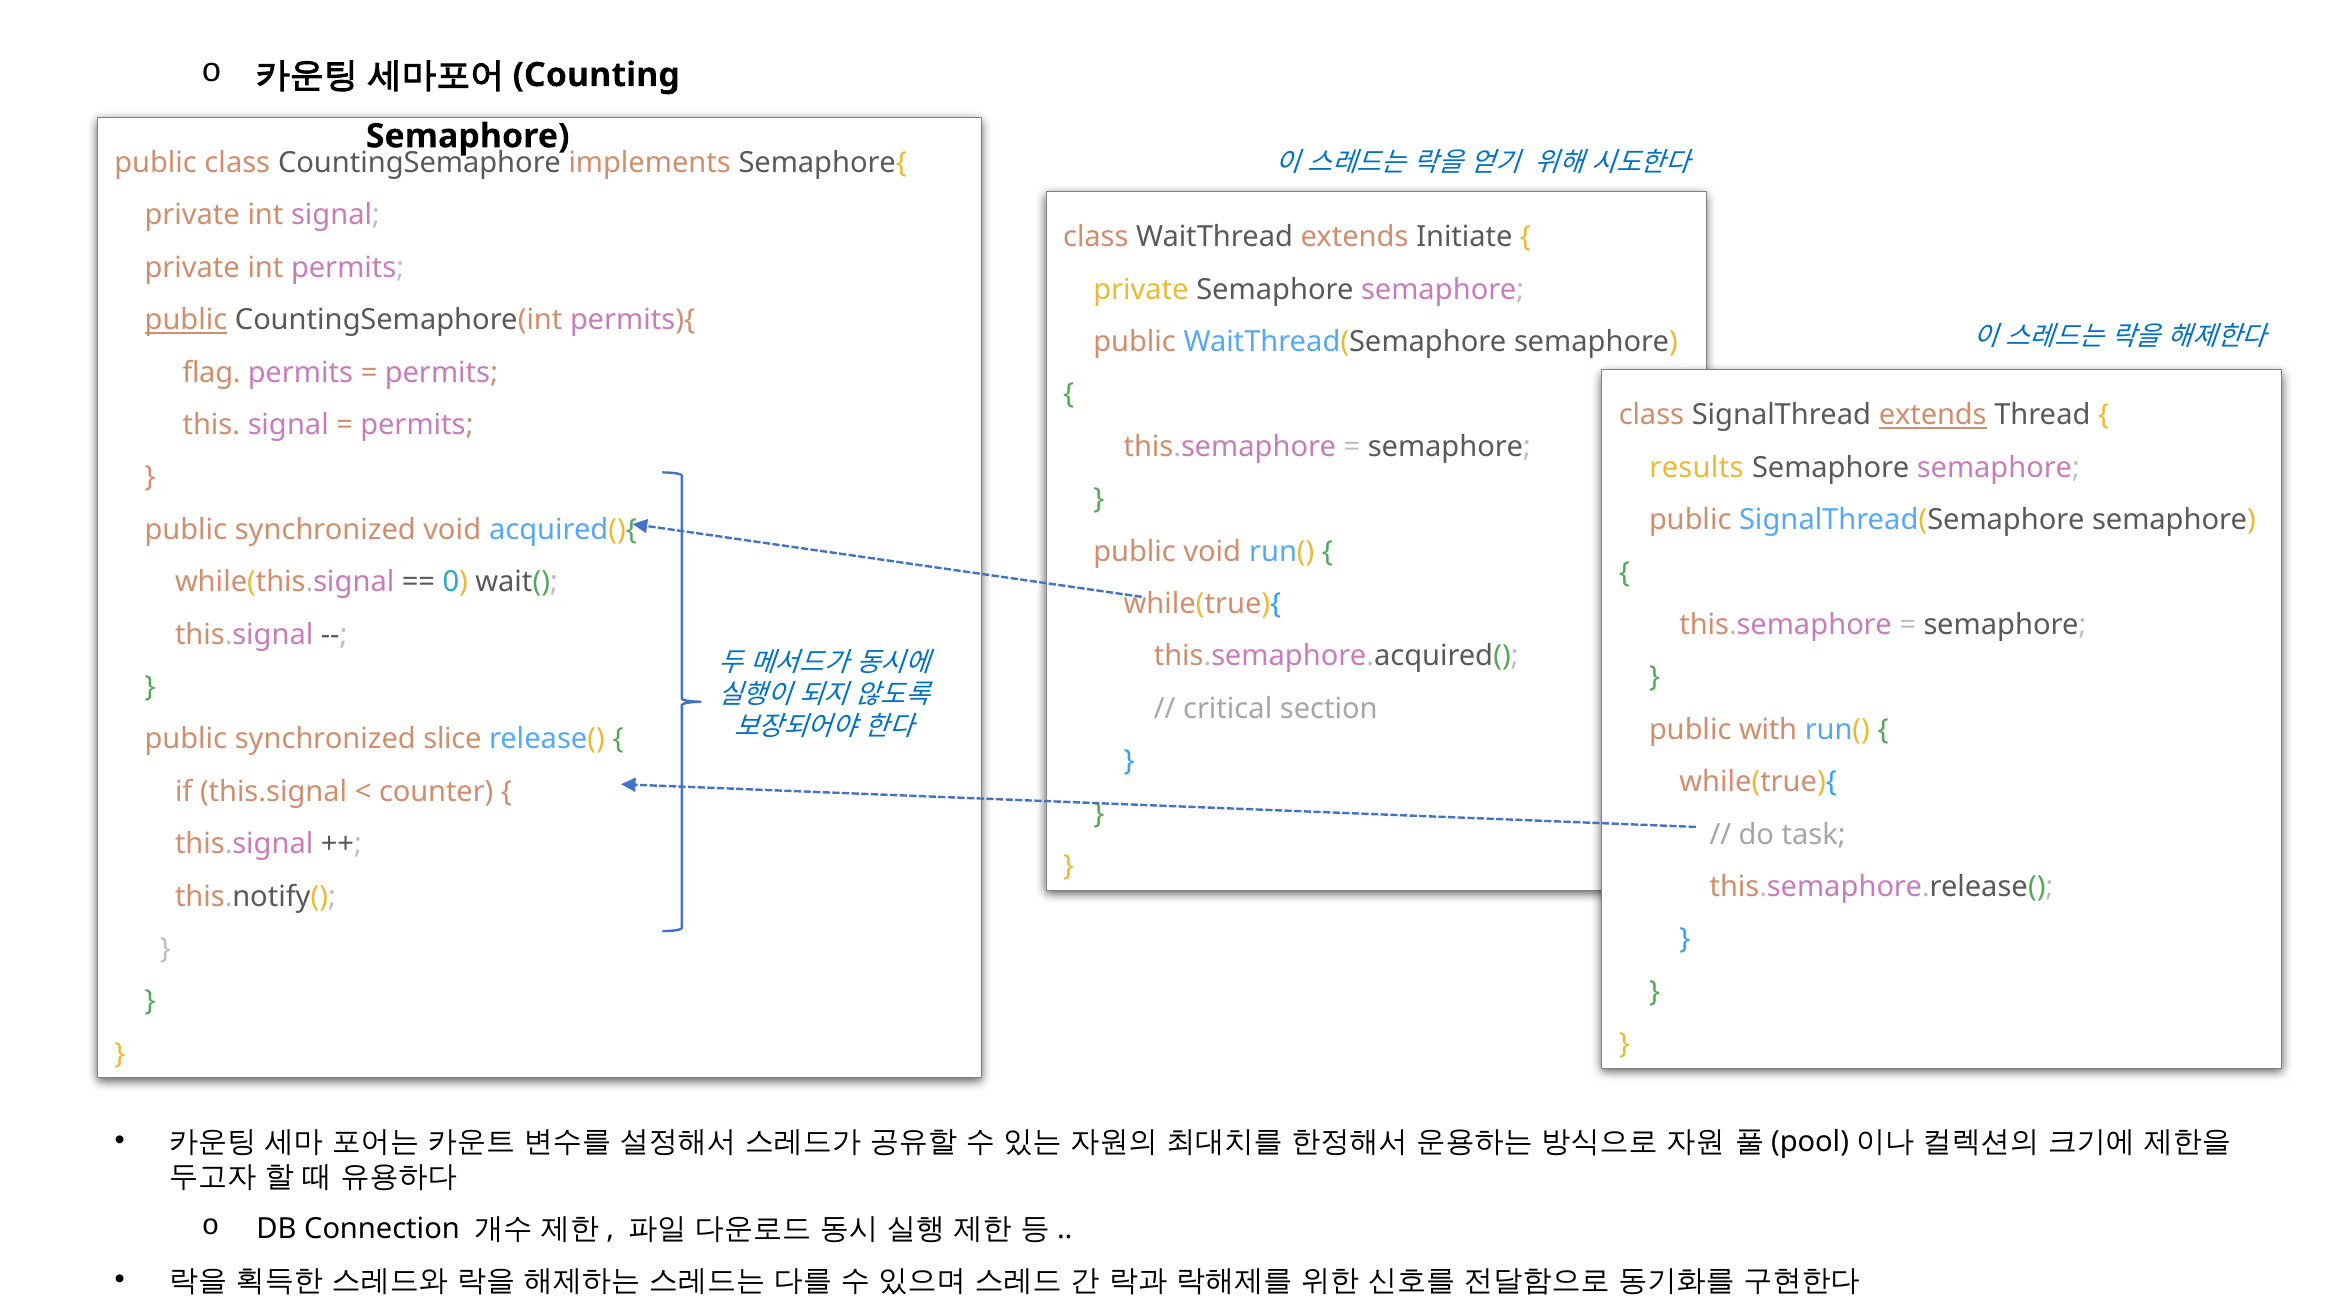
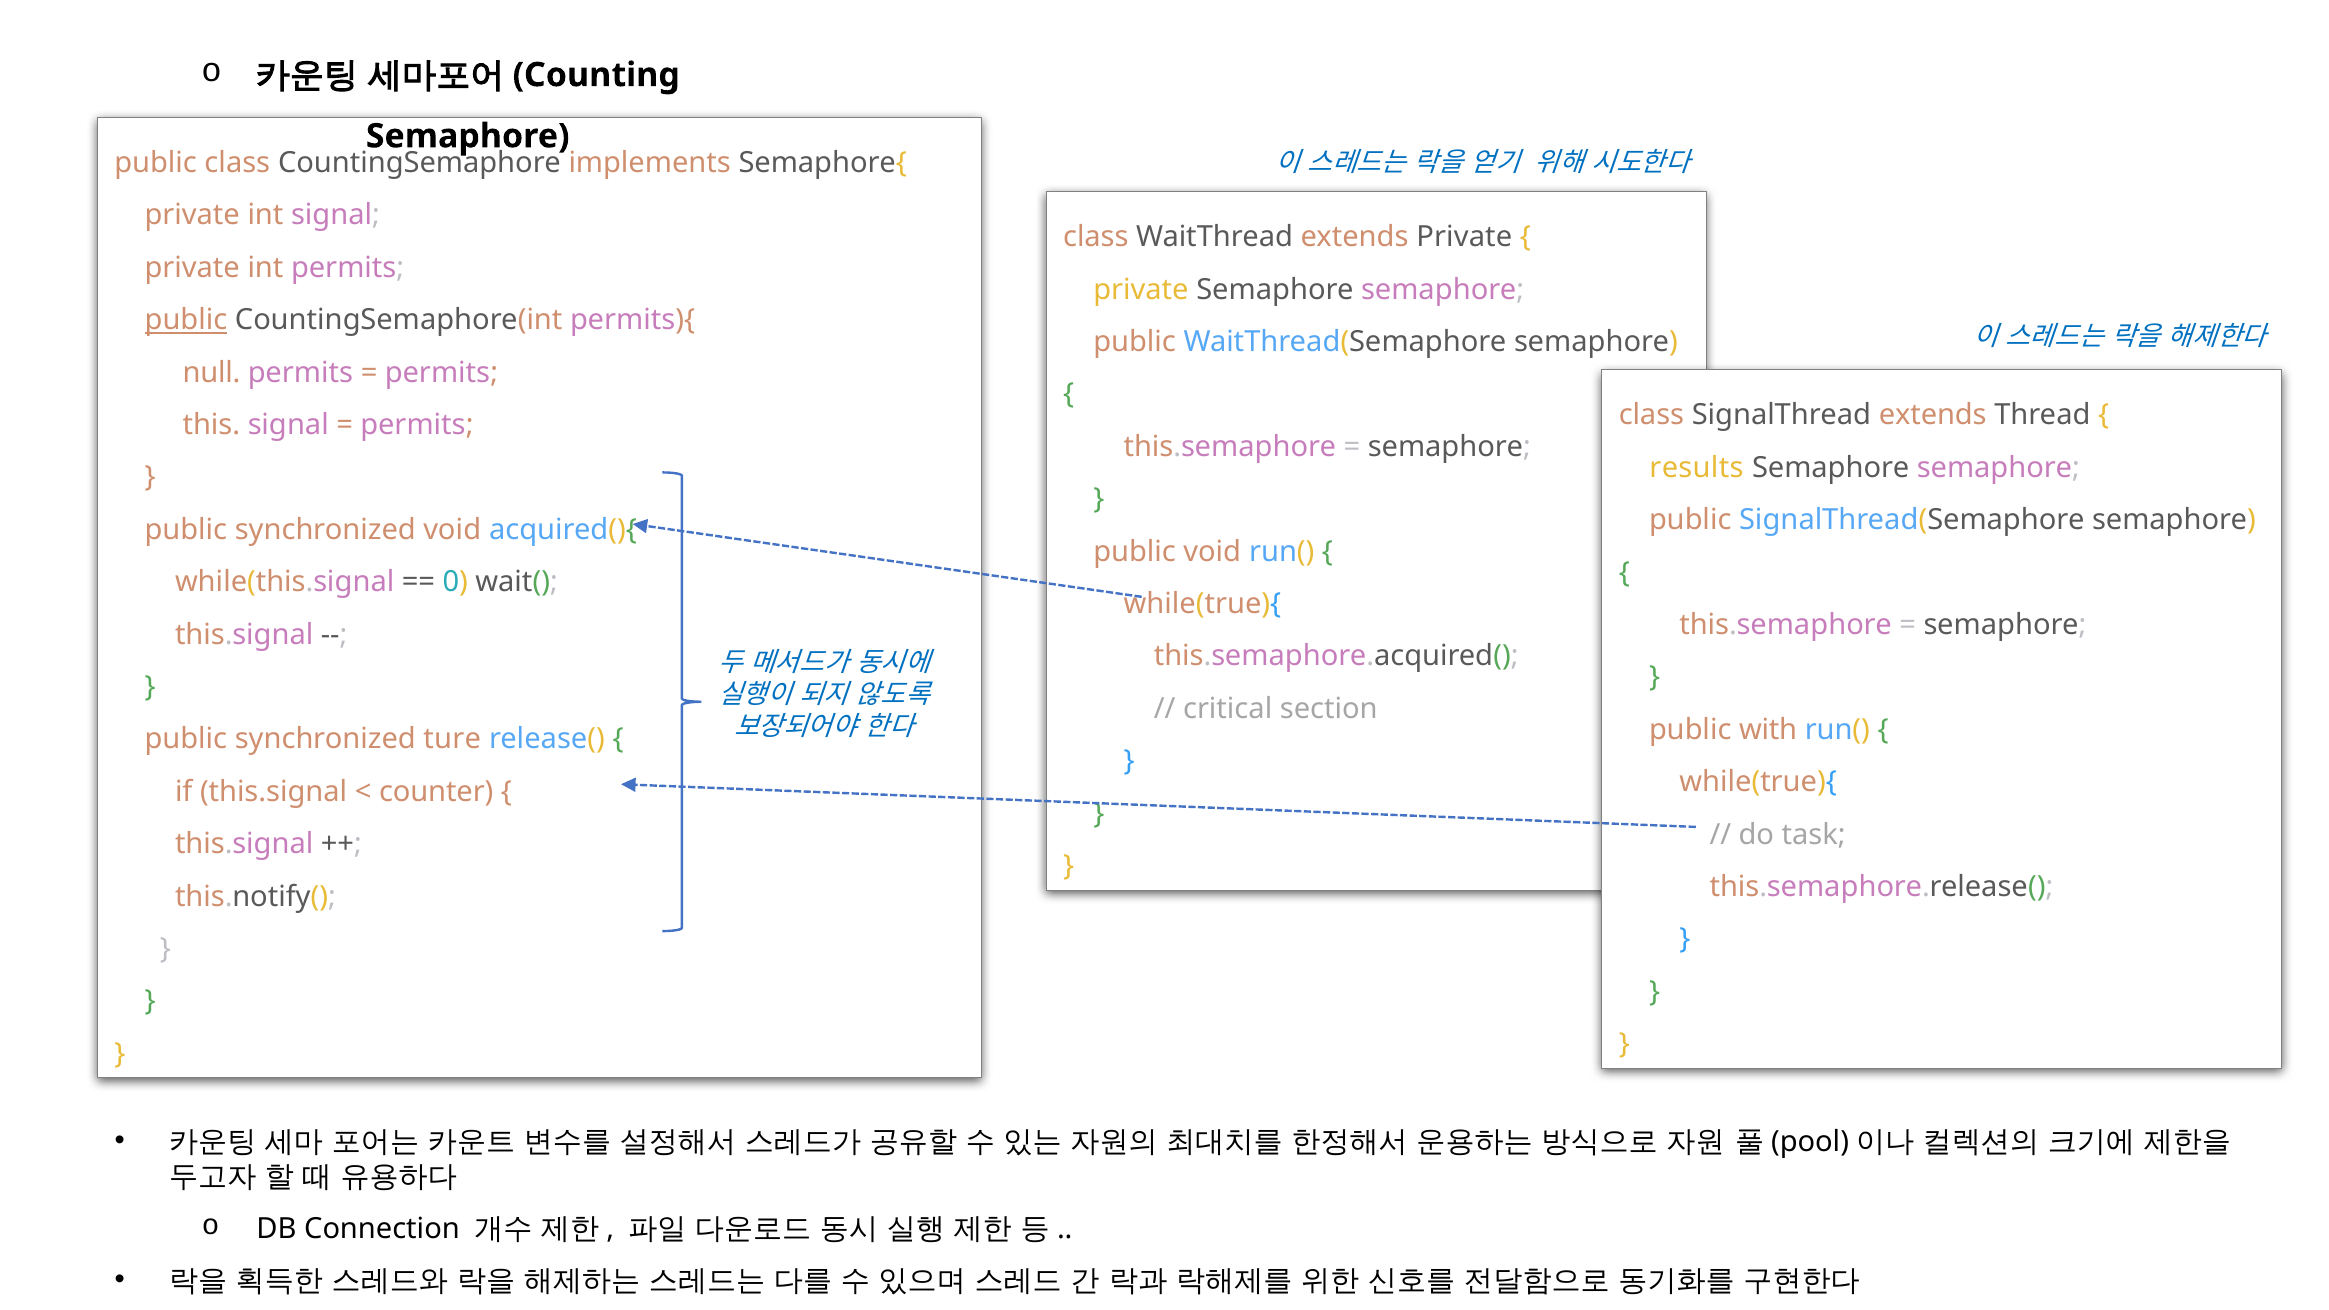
extends Initiate: Initiate -> Private
flag: flag -> null
extends at (1933, 415) underline: present -> none
slice: slice -> ture
